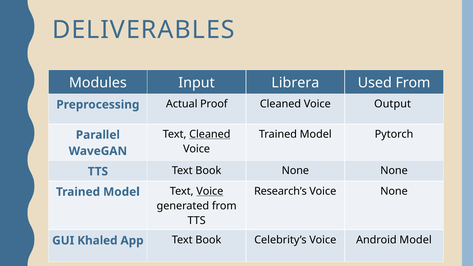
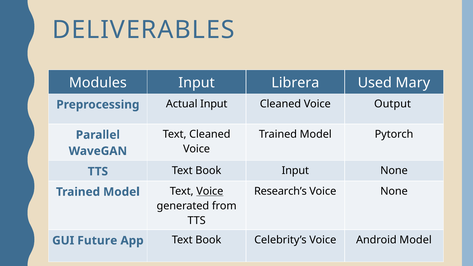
Used From: From -> Mary
Actual Proof: Proof -> Input
Cleaned at (210, 134) underline: present -> none
Book None: None -> Input
Khaled: Khaled -> Future
